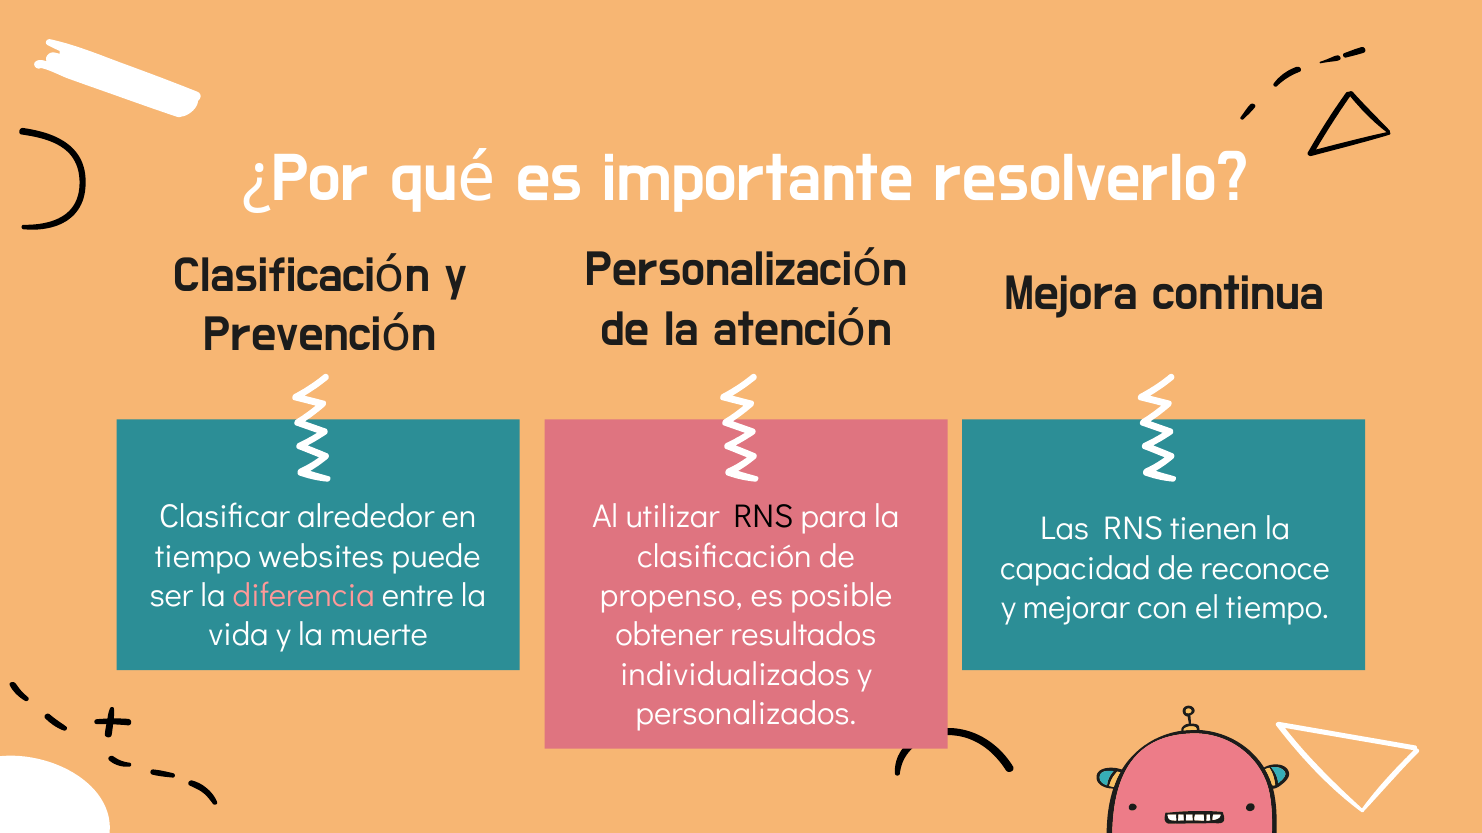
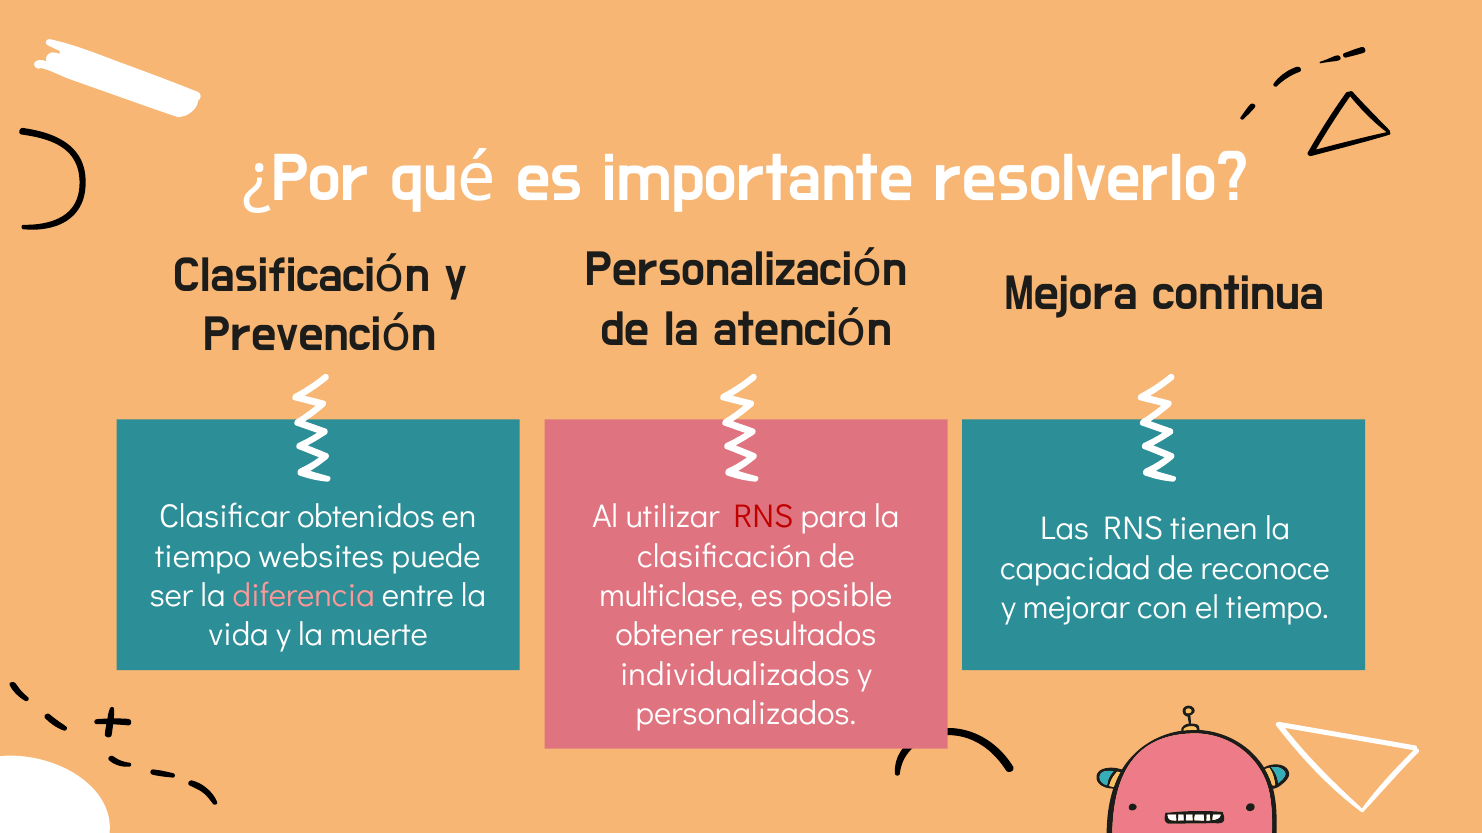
alrededor: alrededor -> obtenidos
RNS at (763, 517) colour: black -> red
propenso: propenso -> multiclase
